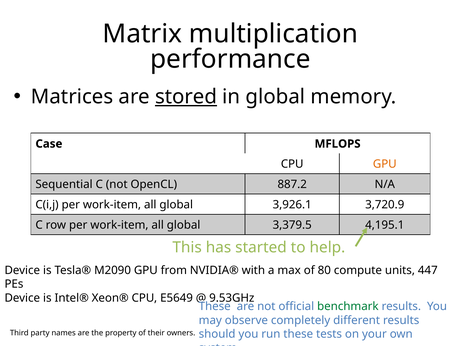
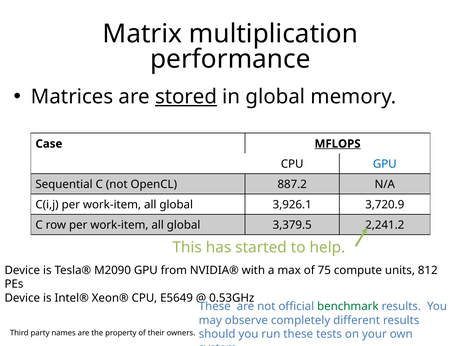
MFLOPS underline: none -> present
GPU at (385, 164) colour: orange -> blue
4,195.1: 4,195.1 -> 2,241.2
80: 80 -> 75
447: 447 -> 812
9.53GHz: 9.53GHz -> 0.53GHz
